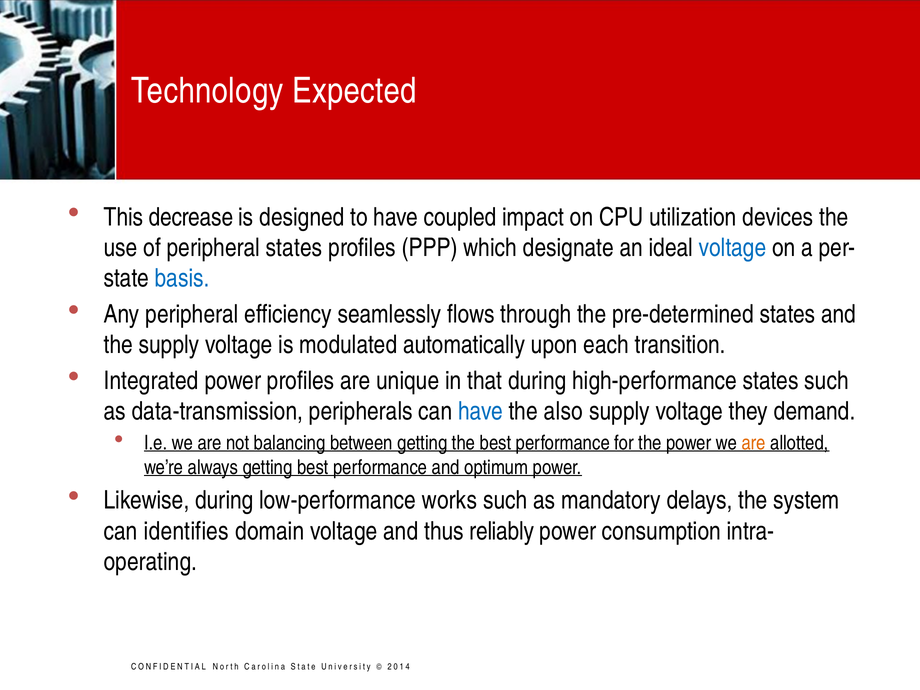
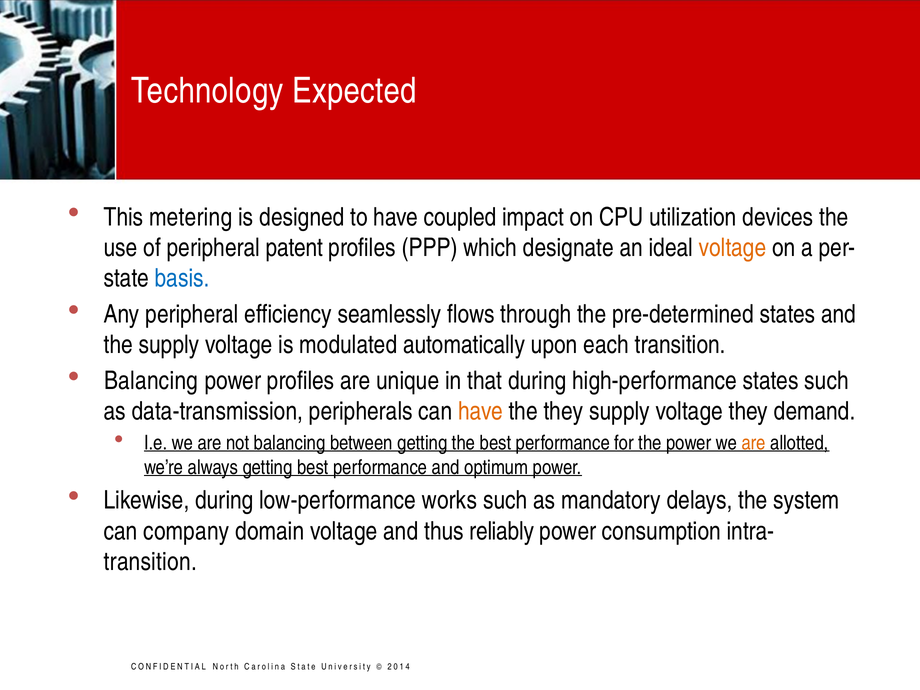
decrease: decrease -> metering
peripheral states: states -> patent
voltage at (733, 248) colour: blue -> orange
Integrated at (151, 381): Integrated -> Balancing
have at (481, 411) colour: blue -> orange
the also: also -> they
identifies: identifies -> company
operating at (150, 562): operating -> transition
